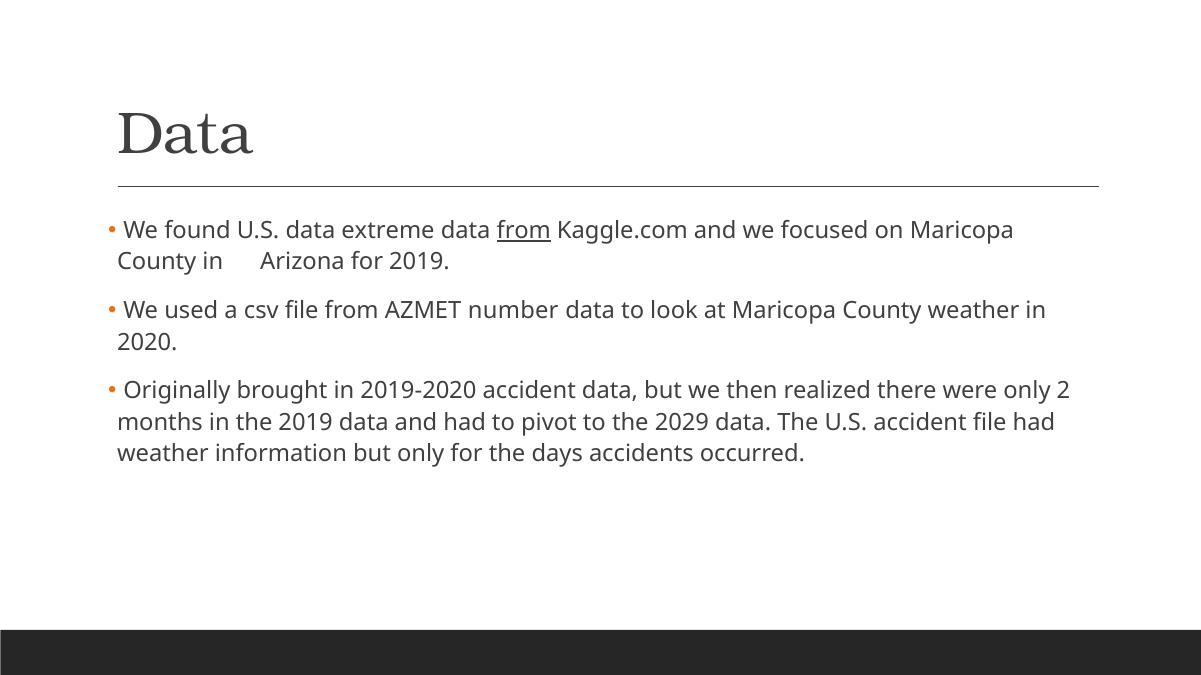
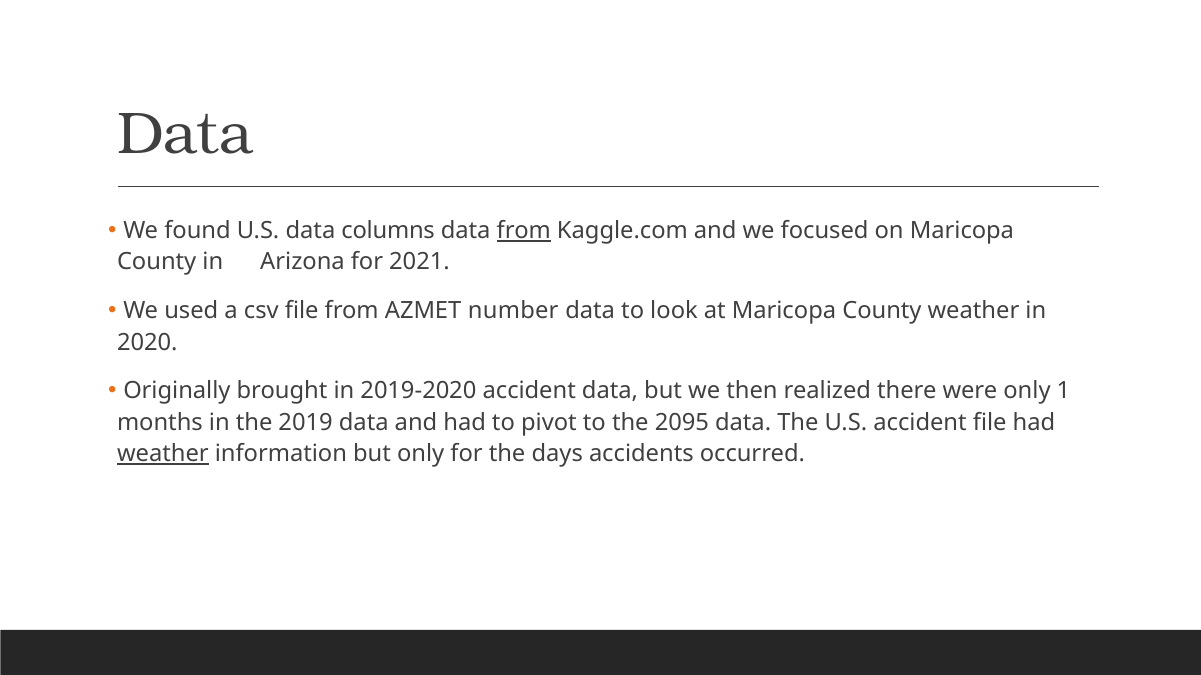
extreme: extreme -> columns
for 2019: 2019 -> 2021
2: 2 -> 1
2029: 2029 -> 2095
weather at (163, 454) underline: none -> present
